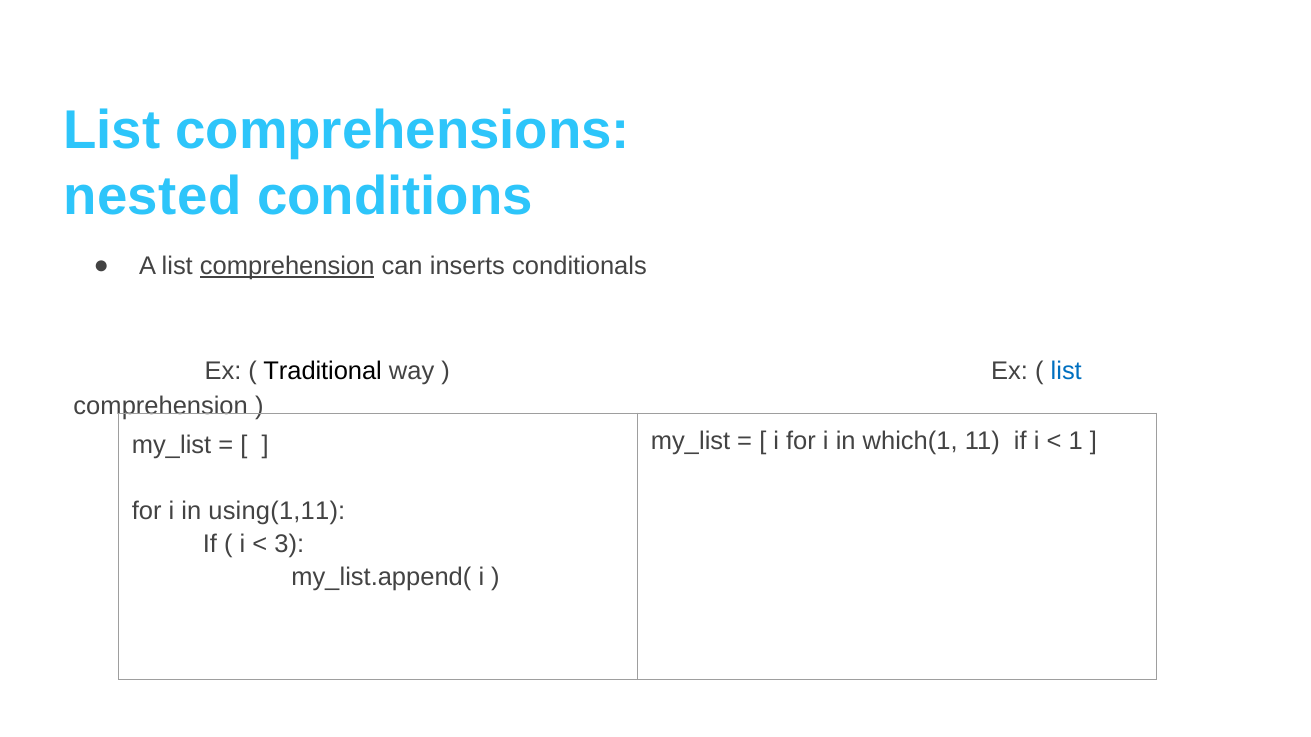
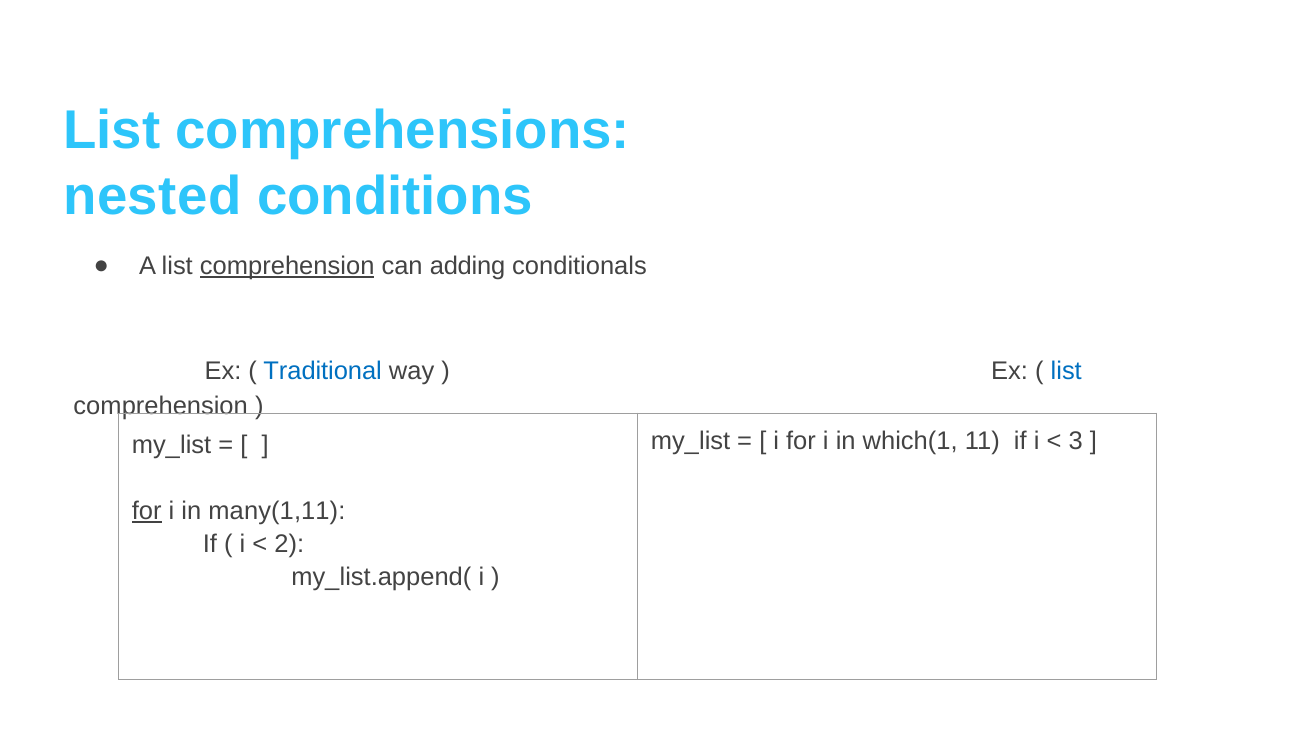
inserts: inserts -> adding
Traditional colour: black -> blue
1: 1 -> 3
for at (147, 511) underline: none -> present
using(1,11: using(1,11 -> many(1,11
3: 3 -> 2
